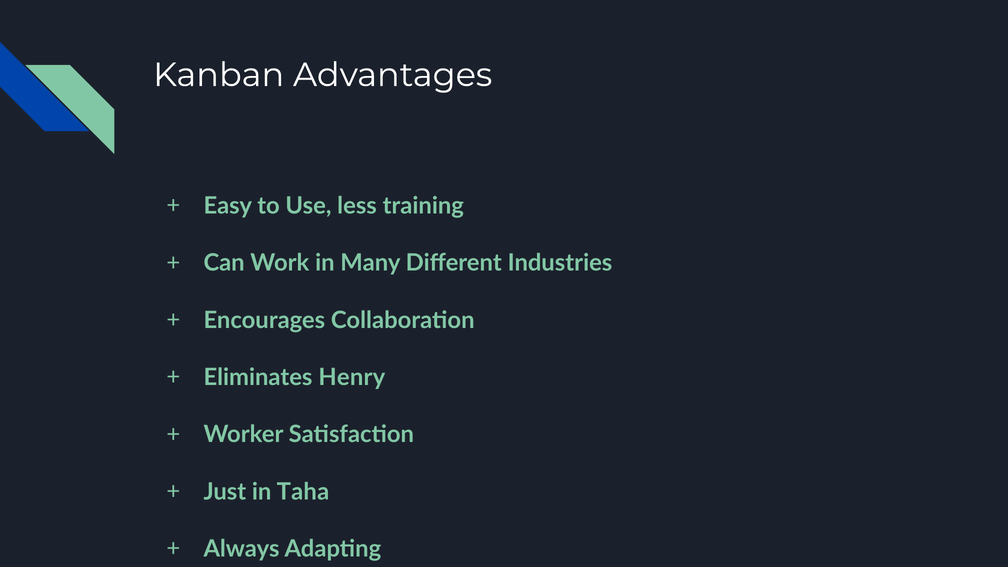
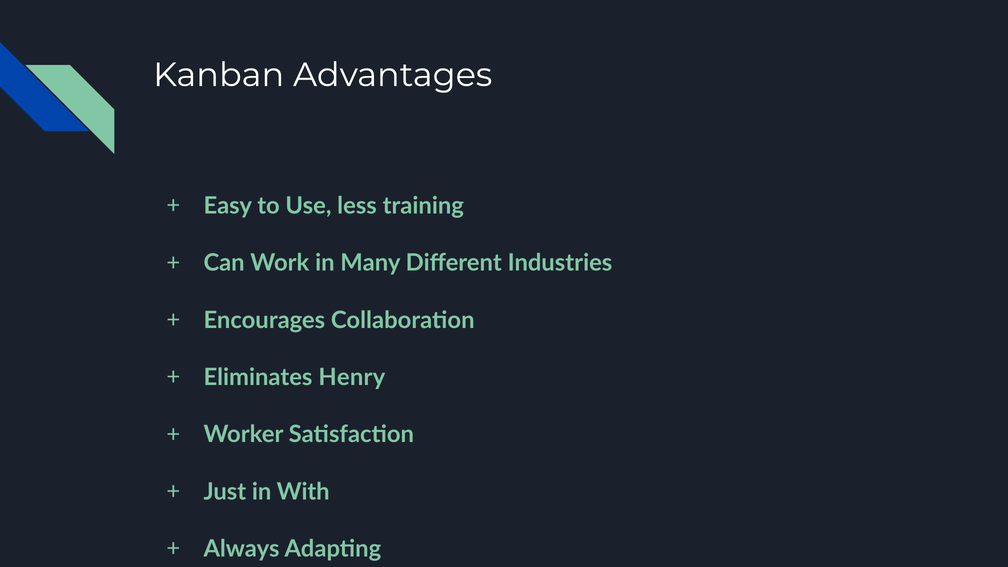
Taha: Taha -> With
